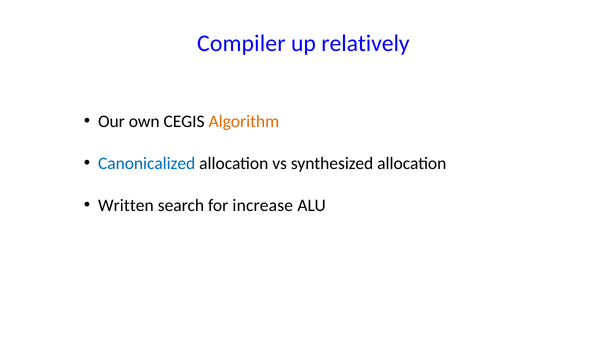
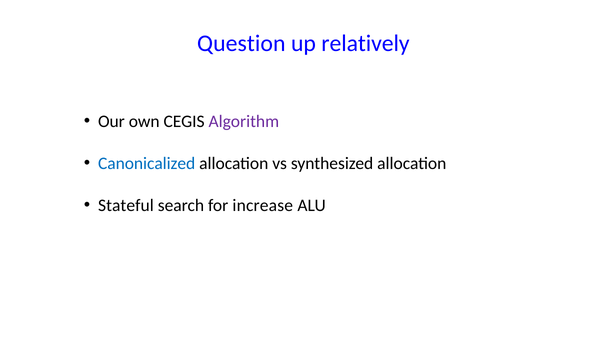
Compiler: Compiler -> Question
Algorithm colour: orange -> purple
Written: Written -> Stateful
